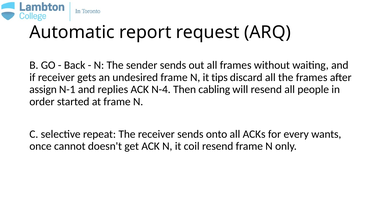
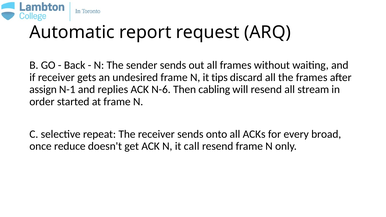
N-4: N-4 -> N-6
people: people -> stream
wants: wants -> broad
cannot: cannot -> reduce
coil: coil -> call
